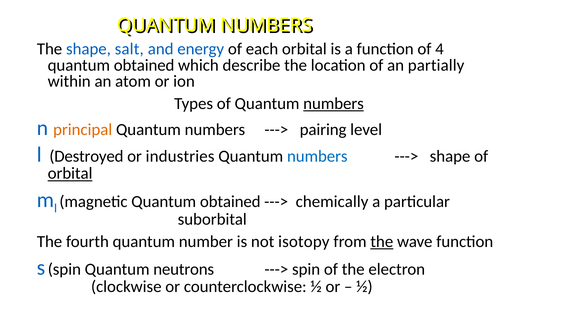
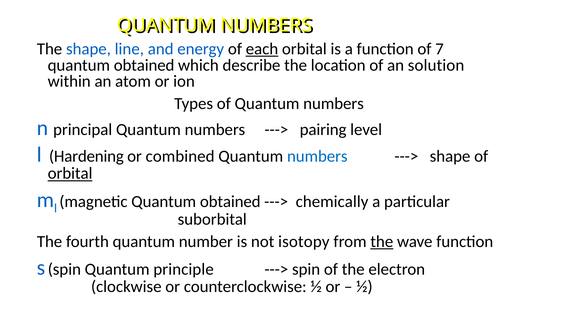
salt: salt -> line
each underline: none -> present
4: 4 -> 7
partially: partially -> solution
numbers at (334, 104) underline: present -> none
principal colour: orange -> black
Destroyed: Destroyed -> Hardening
industries: industries -> combined
neutrons: neutrons -> principle
